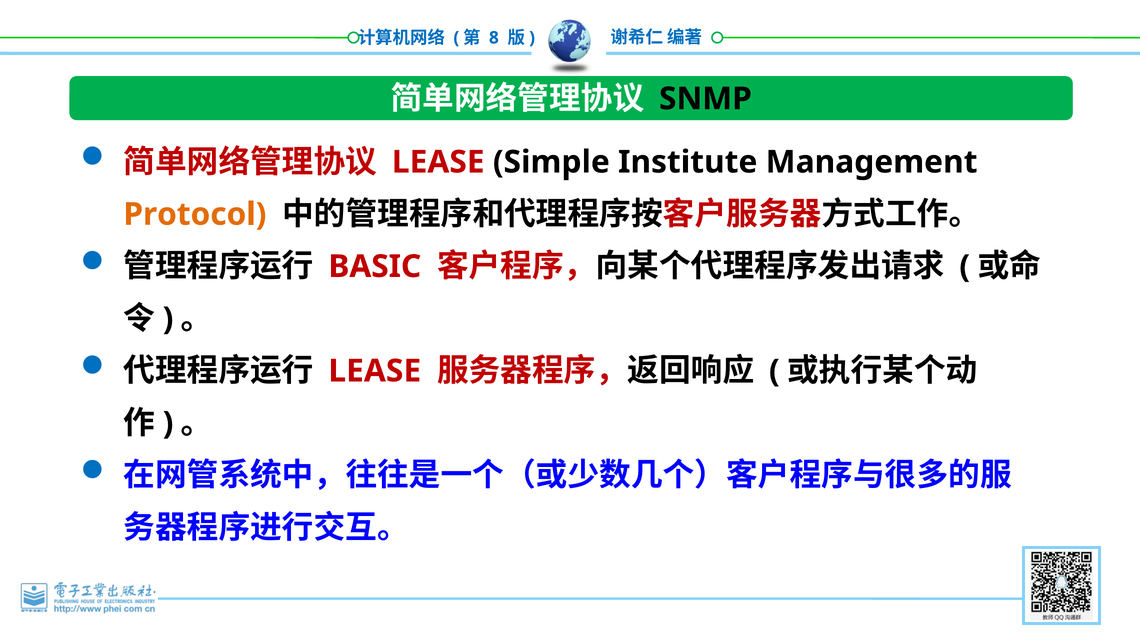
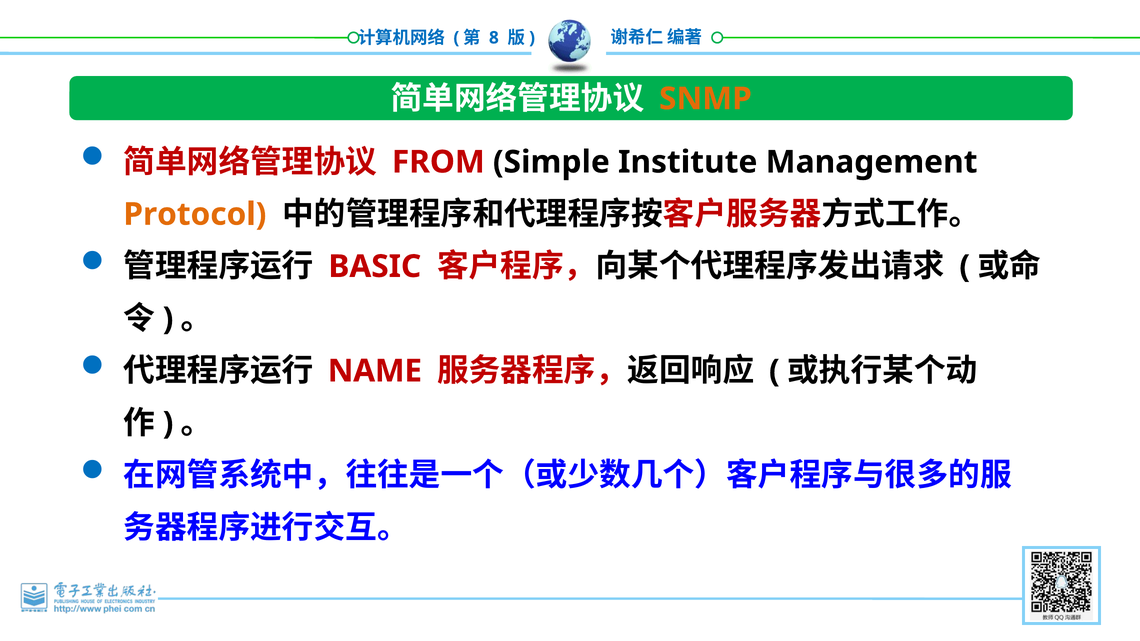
SNMP colour: black -> orange
LEASE at (438, 162): LEASE -> FROM
LEASE at (375, 371): LEASE -> NAME
